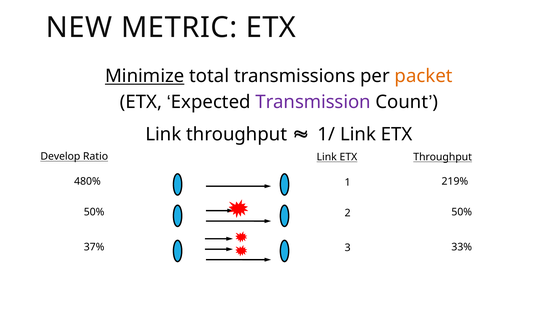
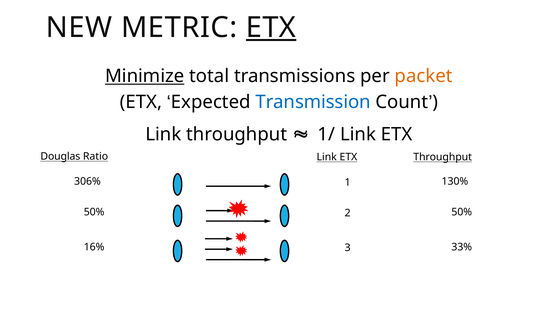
ETX at (271, 27) underline: none -> present
Transmission colour: purple -> blue
Develop: Develop -> Douglas
480%: 480% -> 306%
219%: 219% -> 130%
37%: 37% -> 16%
